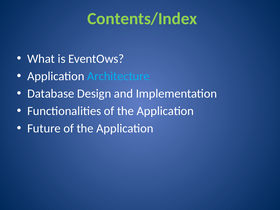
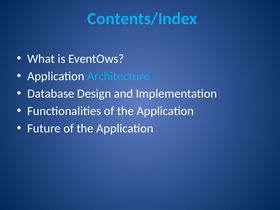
Contents/Index colour: light green -> light blue
